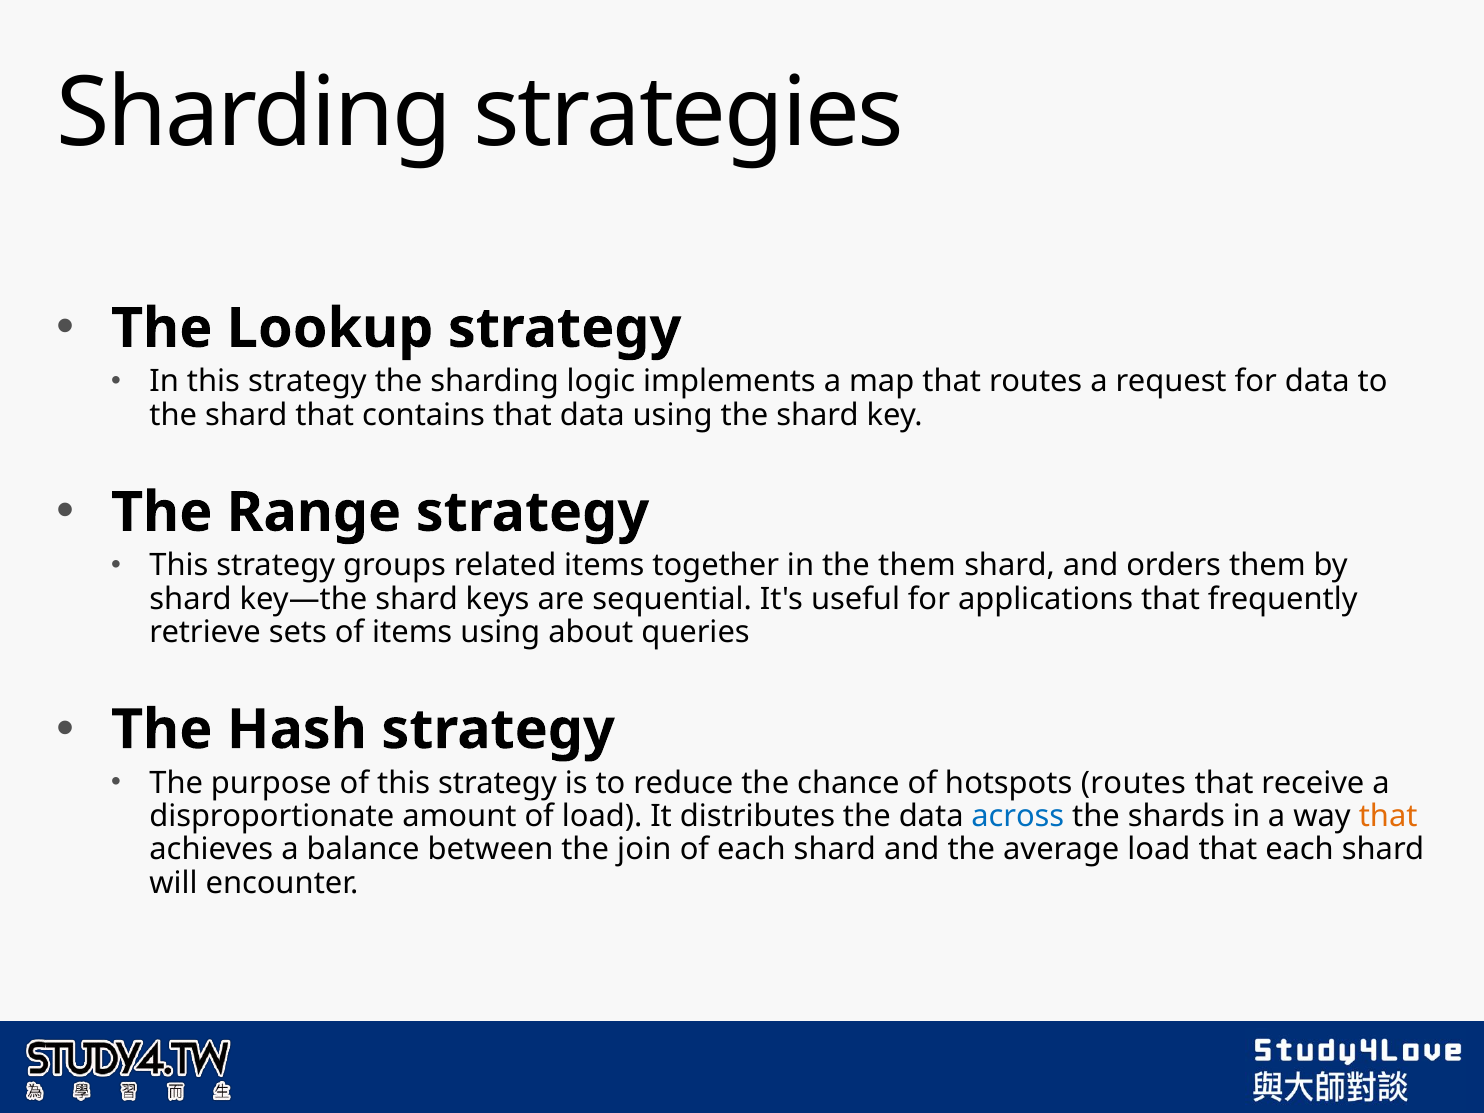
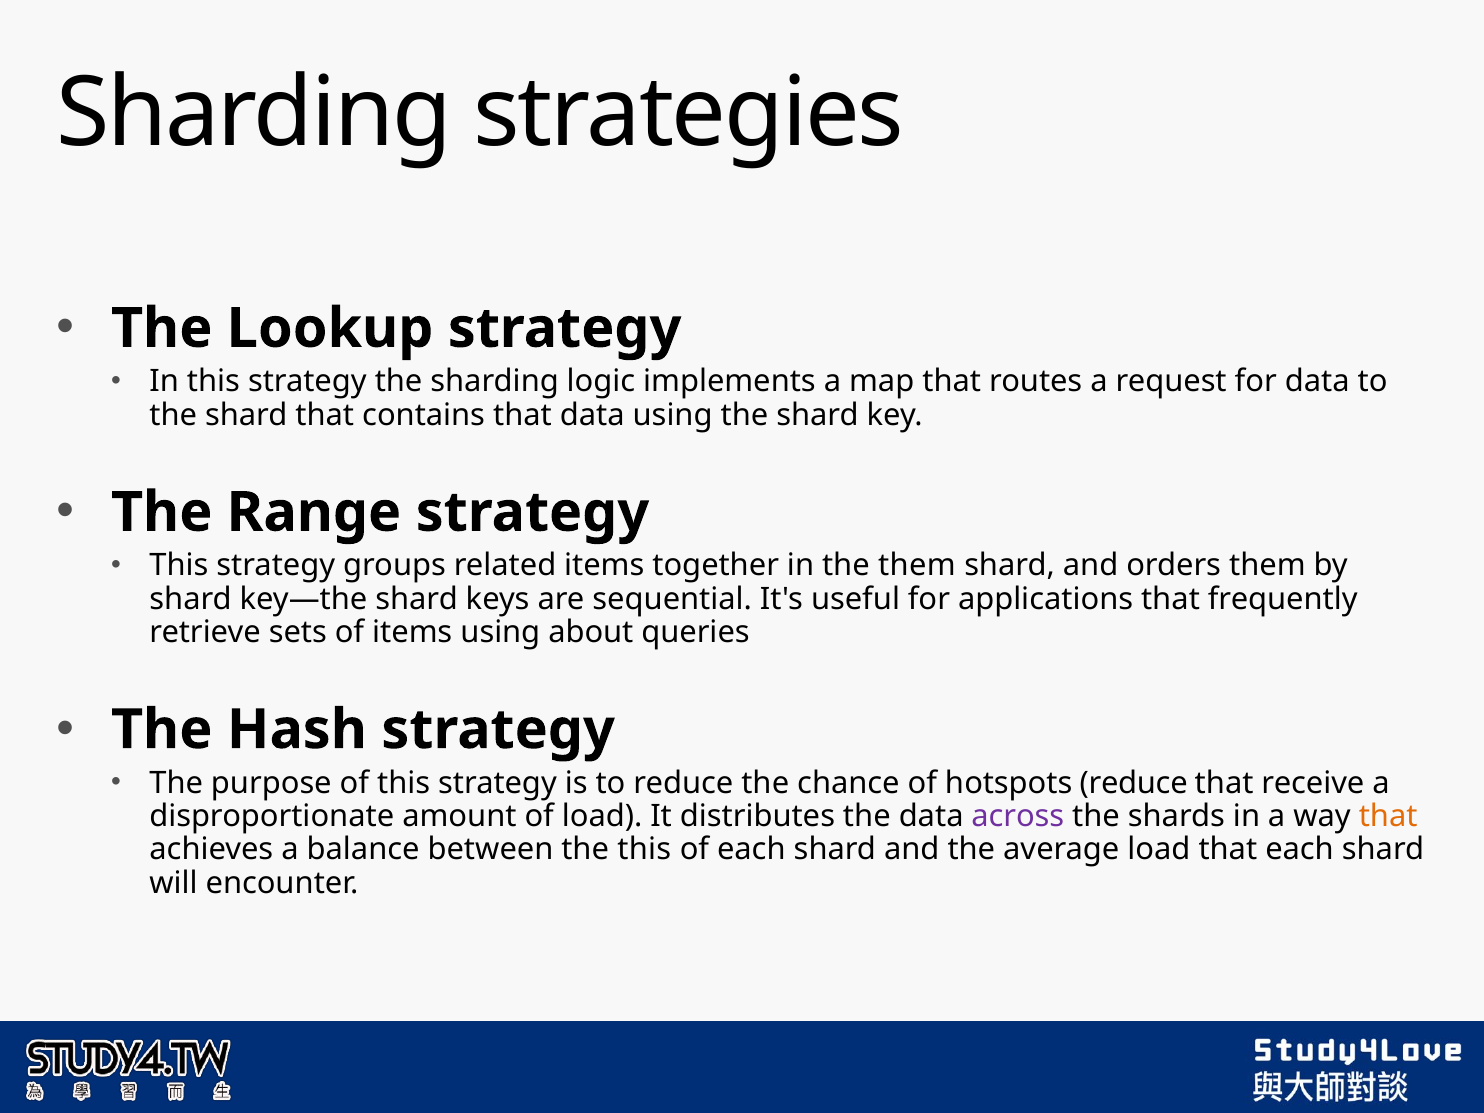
hotspots routes: routes -> reduce
across colour: blue -> purple
the join: join -> this
